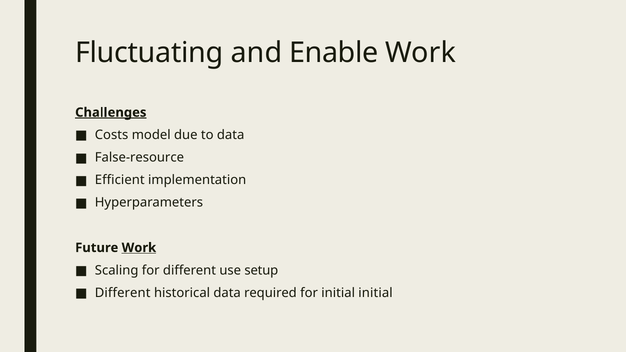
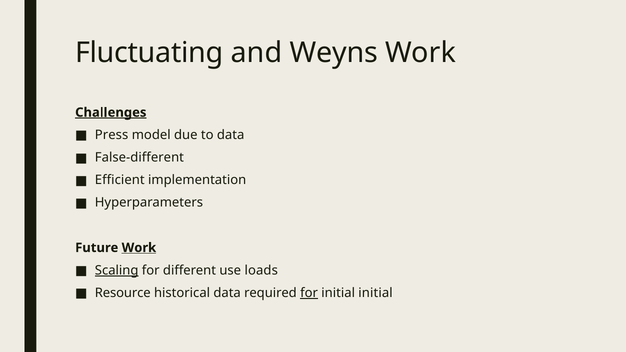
Enable: Enable -> Weyns
Costs: Costs -> Press
False-resource: False-resource -> False-different
Scaling underline: none -> present
setup: setup -> loads
Different at (123, 293): Different -> Resource
for at (309, 293) underline: none -> present
